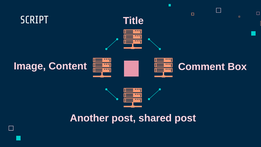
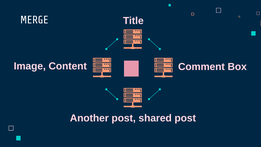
SCRIPT: SCRIPT -> MERGE
